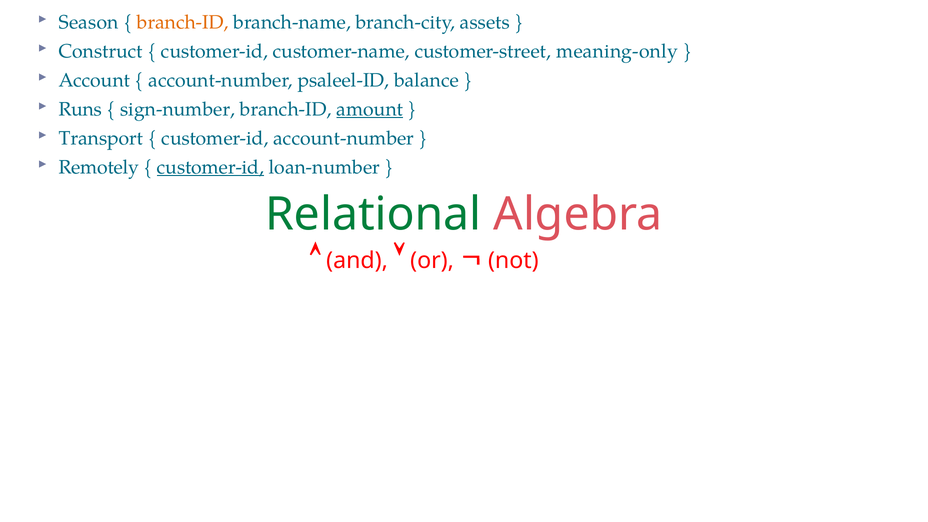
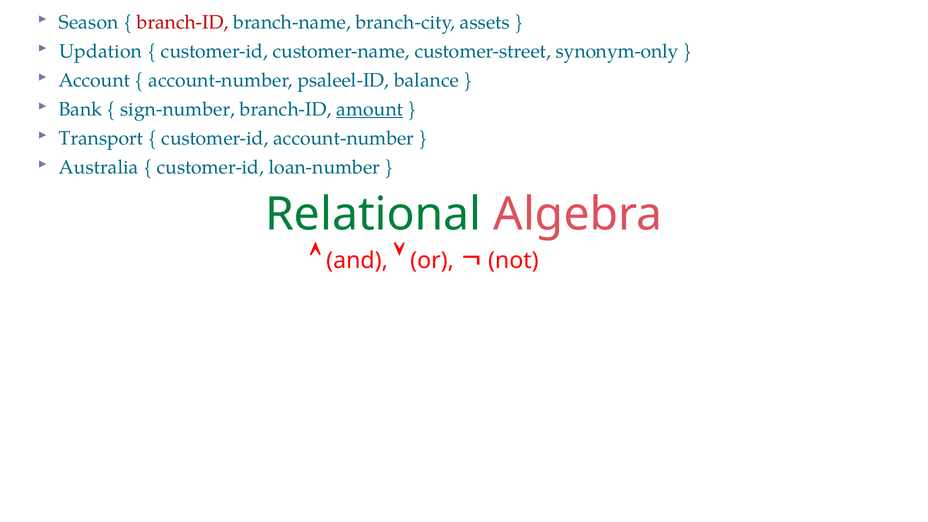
branch-ID at (183, 22) colour: orange -> red
Construct: Construct -> Updation
meaning-only: meaning-only -> synonym-only
Runs: Runs -> Bank
Remotely: Remotely -> Australia
customer-id at (210, 167) underline: present -> none
